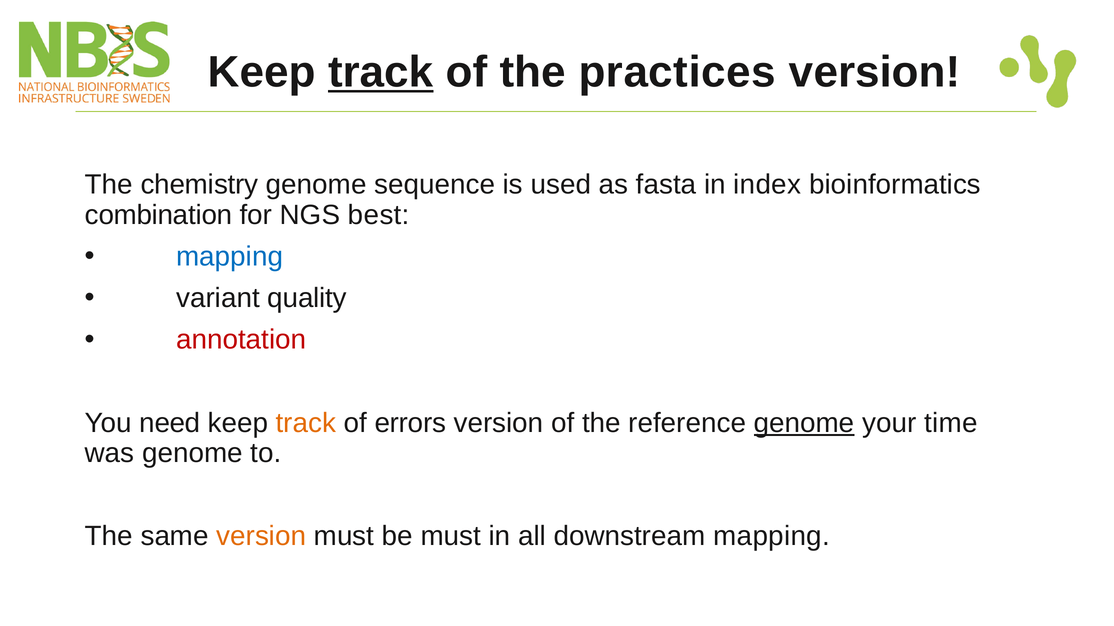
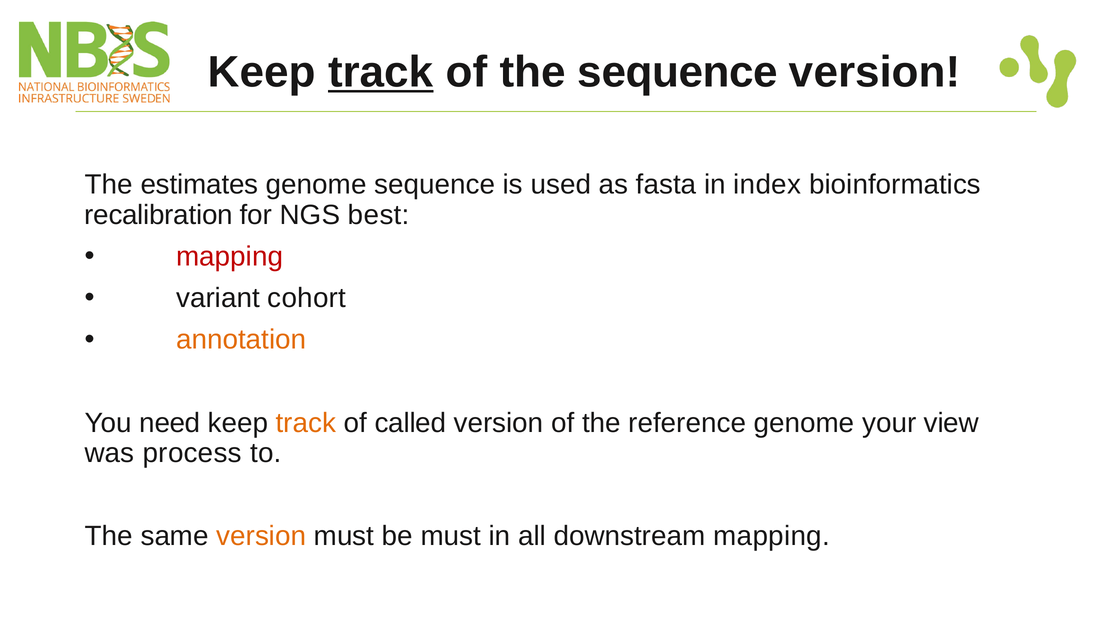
the practices: practices -> sequence
chemistry: chemistry -> estimates
combination: combination -> recalibration
mapping at (230, 257) colour: blue -> red
quality: quality -> cohort
annotation colour: red -> orange
errors: errors -> called
genome at (804, 423) underline: present -> none
time: time -> view
was genome: genome -> process
